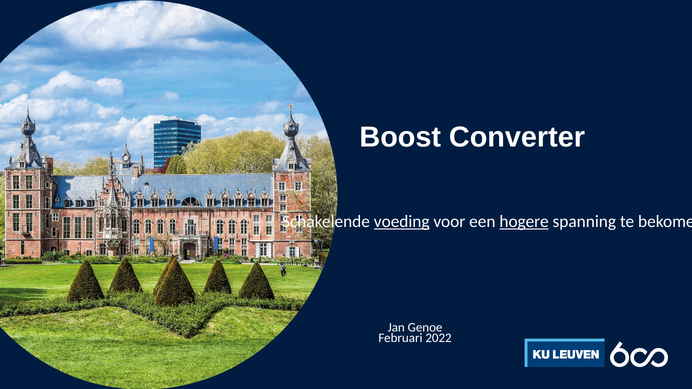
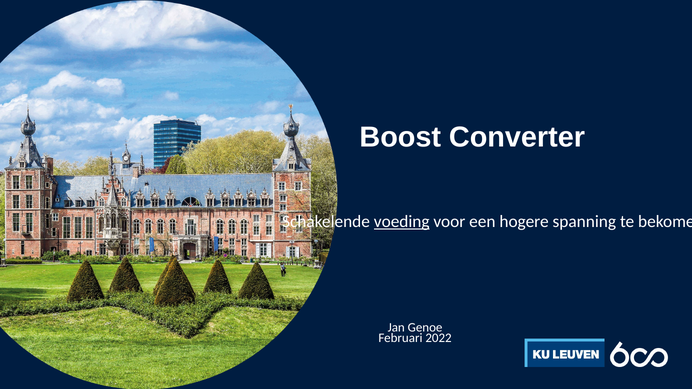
hogere underline: present -> none
